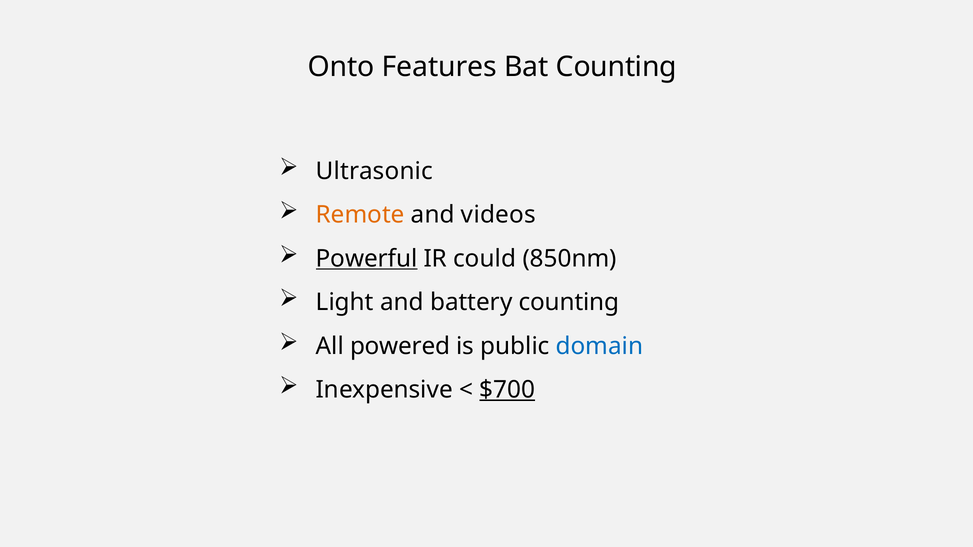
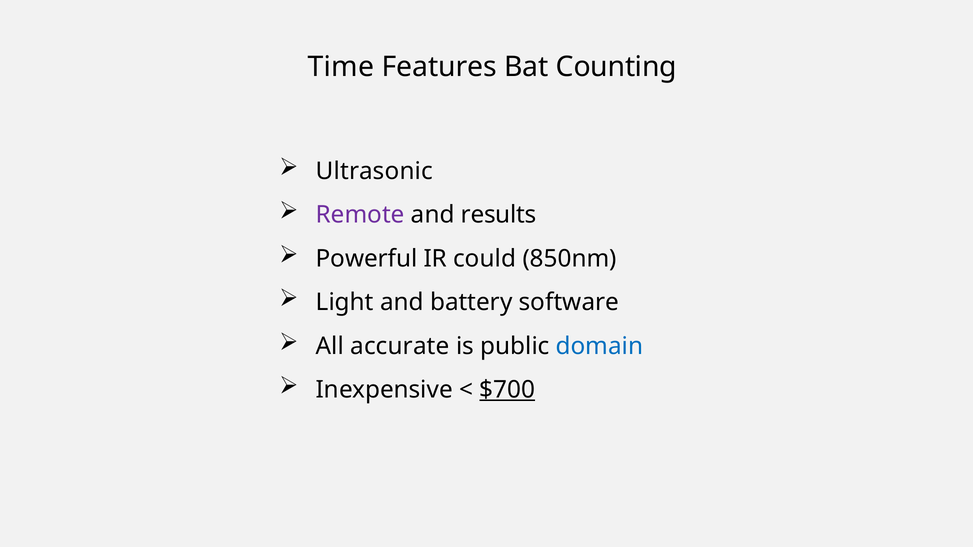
Onto: Onto -> Time
Remote colour: orange -> purple
videos: videos -> results
Powerful underline: present -> none
battery counting: counting -> software
powered: powered -> accurate
